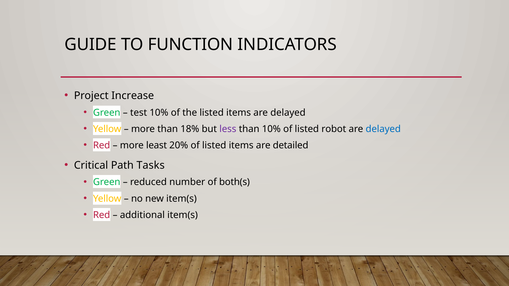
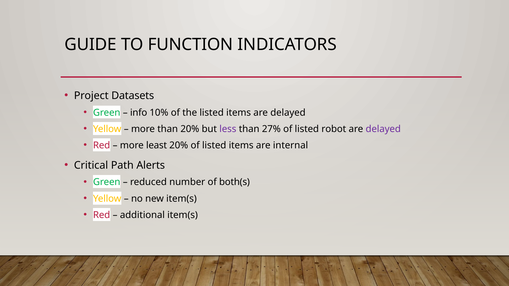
Increase: Increase -> Datasets
test: test -> info
than 18%: 18% -> 20%
than 10%: 10% -> 27%
delayed at (383, 129) colour: blue -> purple
detailed: detailed -> internal
Tasks: Tasks -> Alerts
